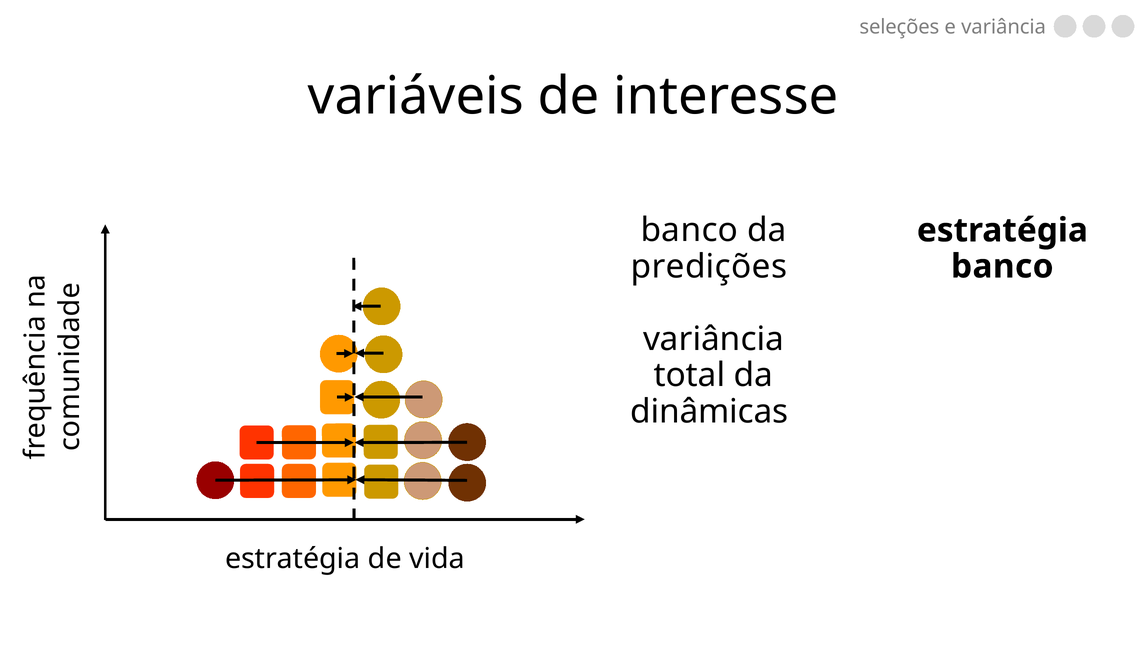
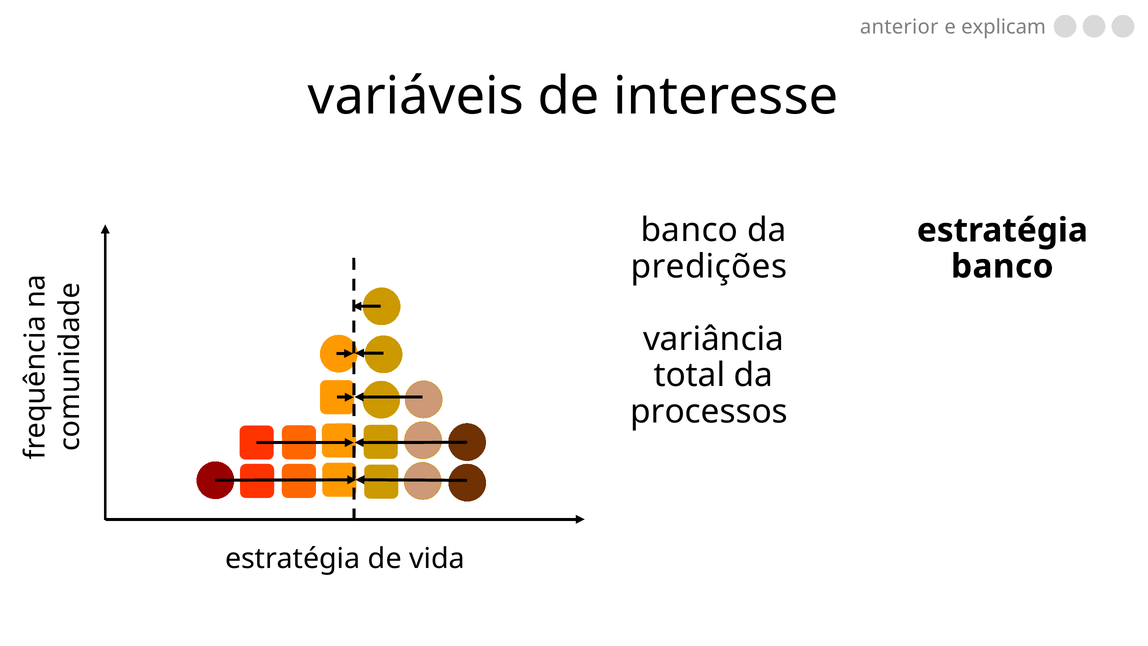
seleções: seleções -> anterior
e variância: variância -> explicam
dinâmicas: dinâmicas -> processos
